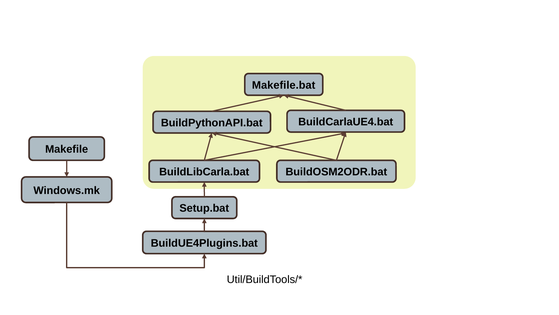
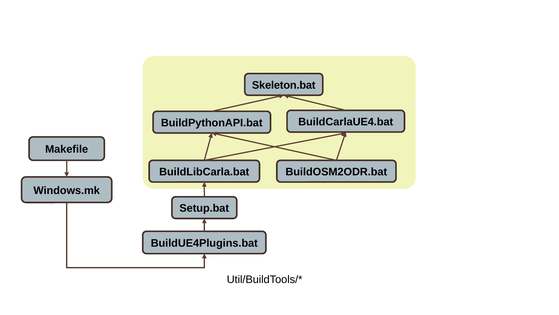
Makefile.bat: Makefile.bat -> Skeleton.bat
